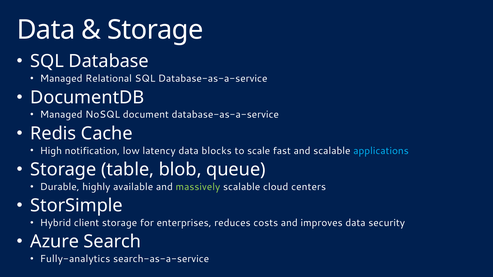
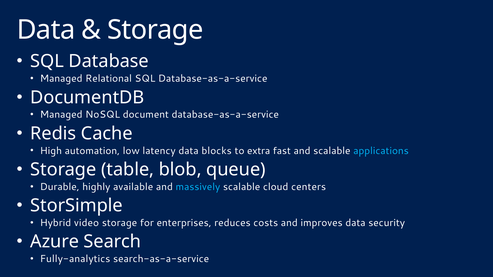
notification: notification -> automation
scale: scale -> extra
massively colour: light green -> light blue
client: client -> video
